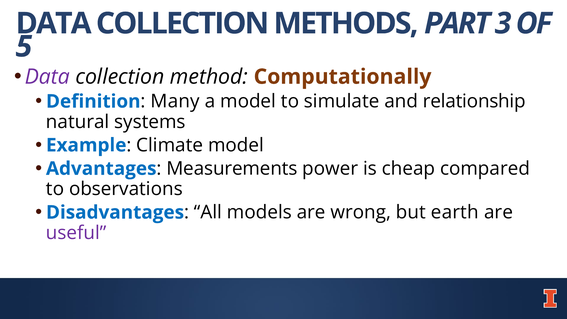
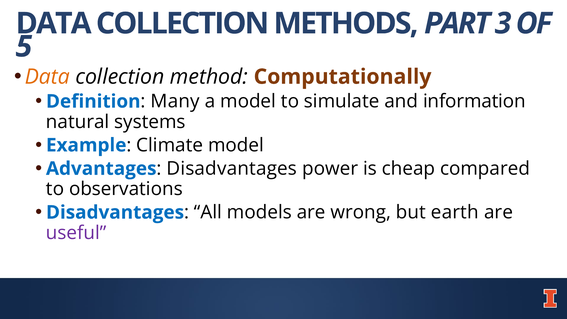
Data at (47, 77) colour: purple -> orange
relationship: relationship -> information
Advantages Measurements: Measurements -> Disadvantages
